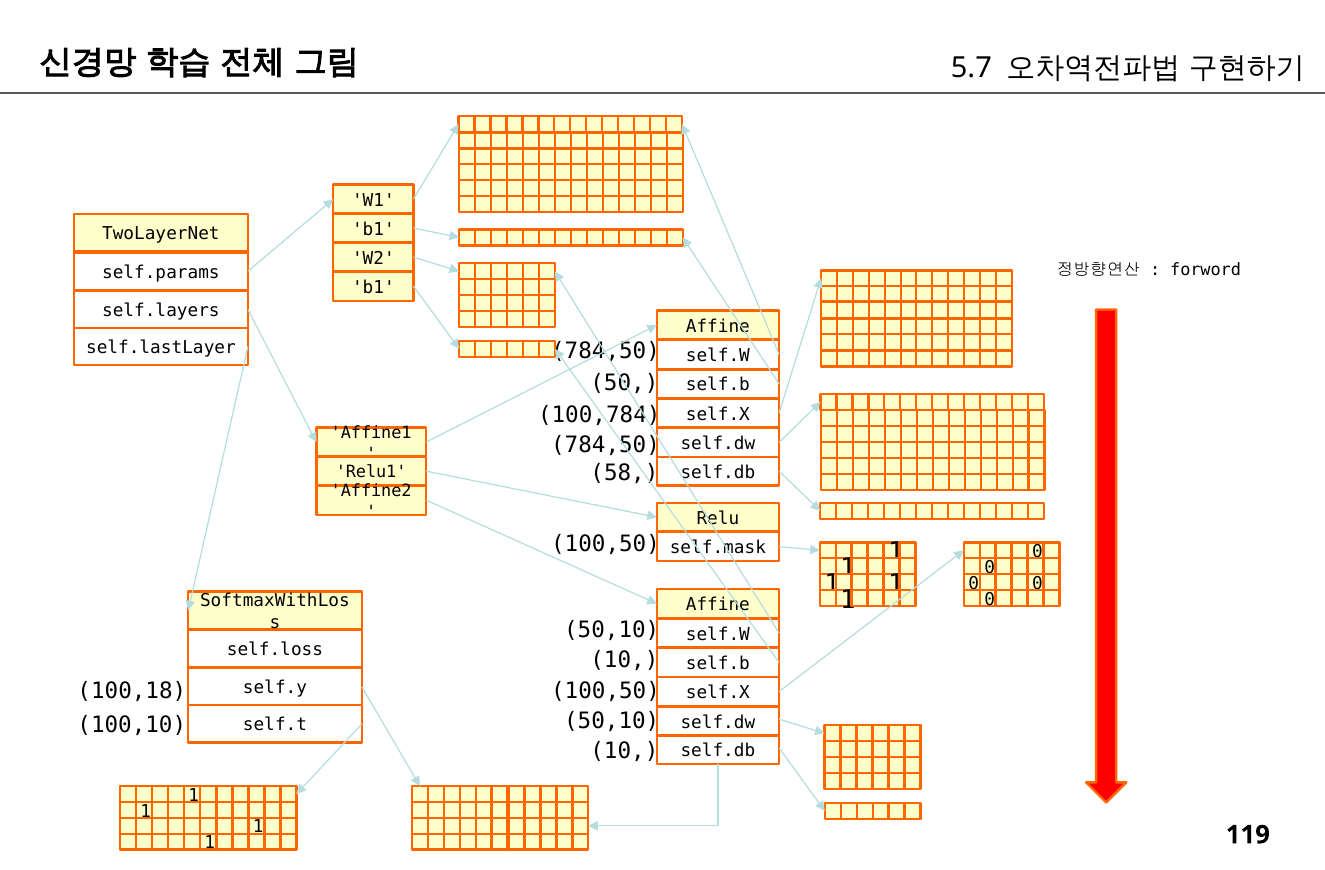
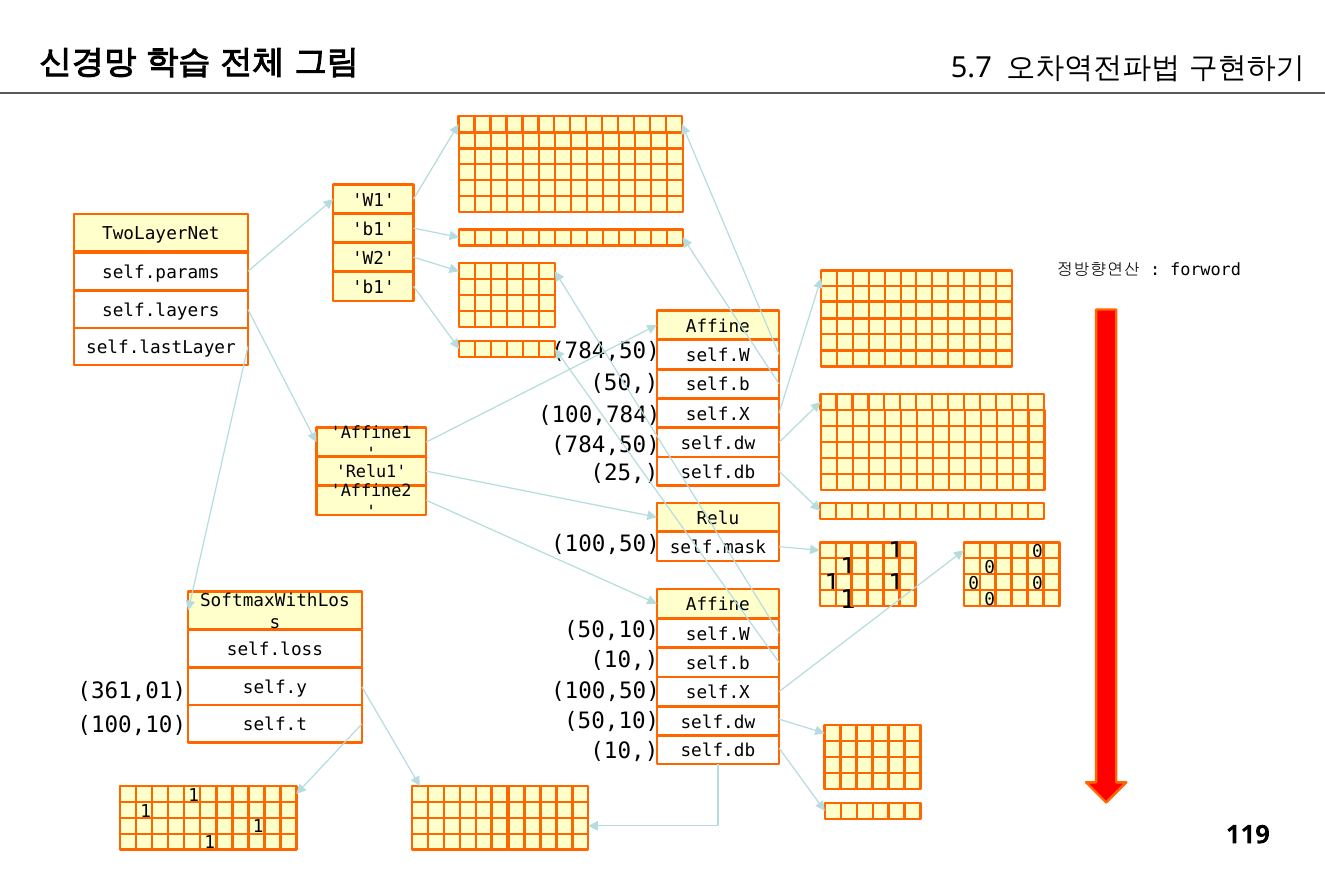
58: 58 -> 25
100,18: 100,18 -> 361,01
